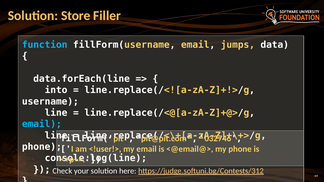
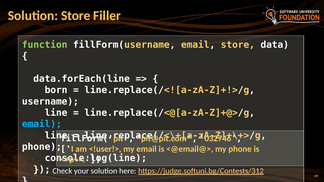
function colour: light blue -> light green
email jumps: jumps -> store
into: into -> born
